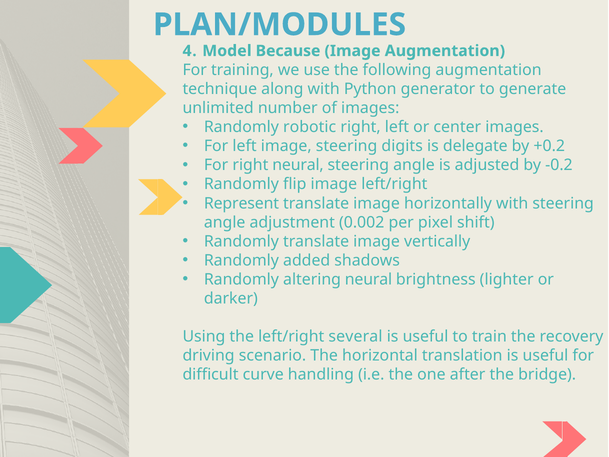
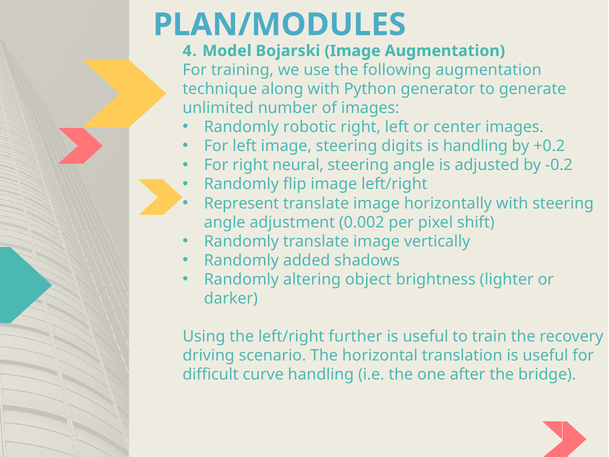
Because: Because -> Bojarski
is delegate: delegate -> handling
altering neural: neural -> object
several: several -> further
